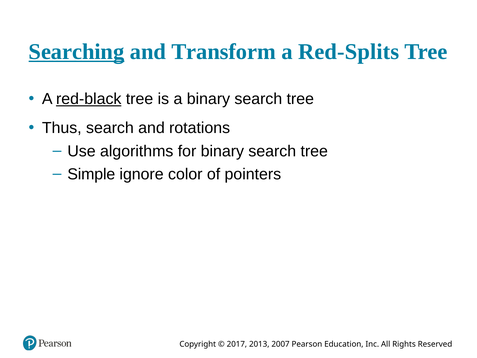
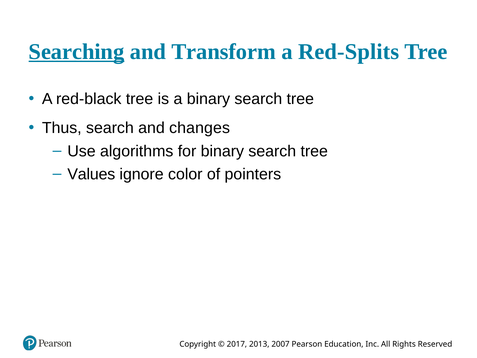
red-black underline: present -> none
rotations: rotations -> changes
Simple: Simple -> Values
